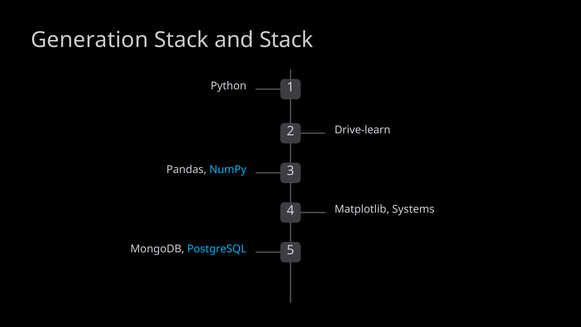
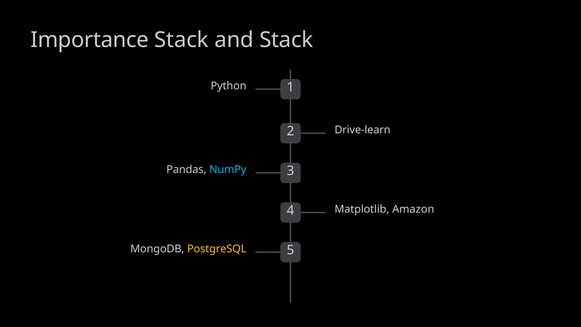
Generation: Generation -> Importance
Systems: Systems -> Amazon
PostgreSQL colour: light blue -> yellow
